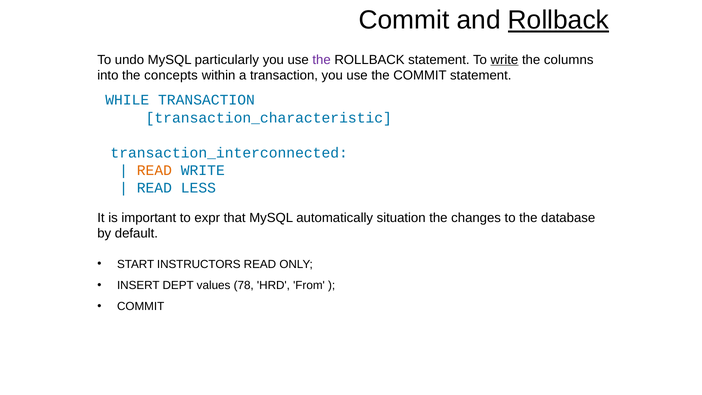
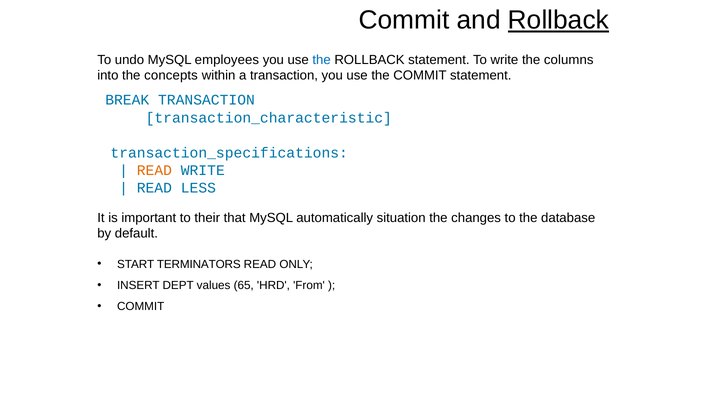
particularly: particularly -> employees
the at (322, 60) colour: purple -> blue
write at (504, 60) underline: present -> none
WHILE: WHILE -> BREAK
transaction_interconnected: transaction_interconnected -> transaction_specifications
expr: expr -> their
INSTRUCTORS: INSTRUCTORS -> TERMINATORS
78: 78 -> 65
